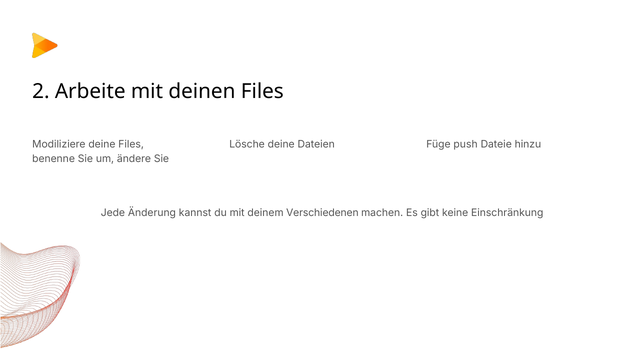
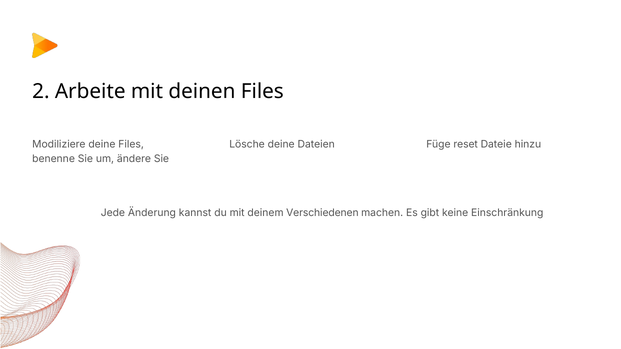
push: push -> reset
